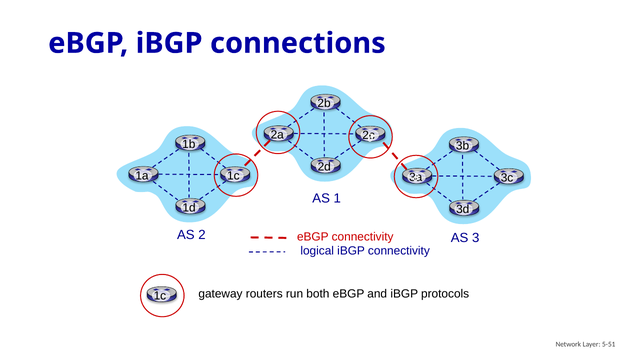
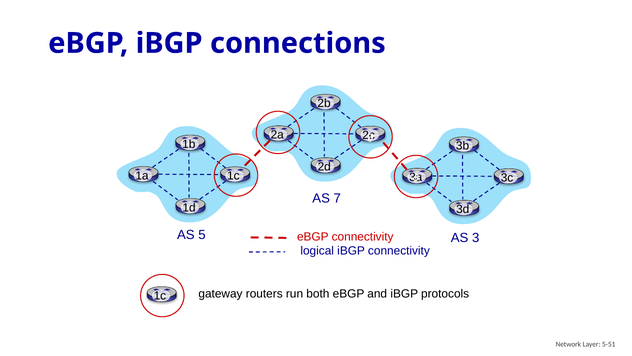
1: 1 -> 7
2: 2 -> 5
